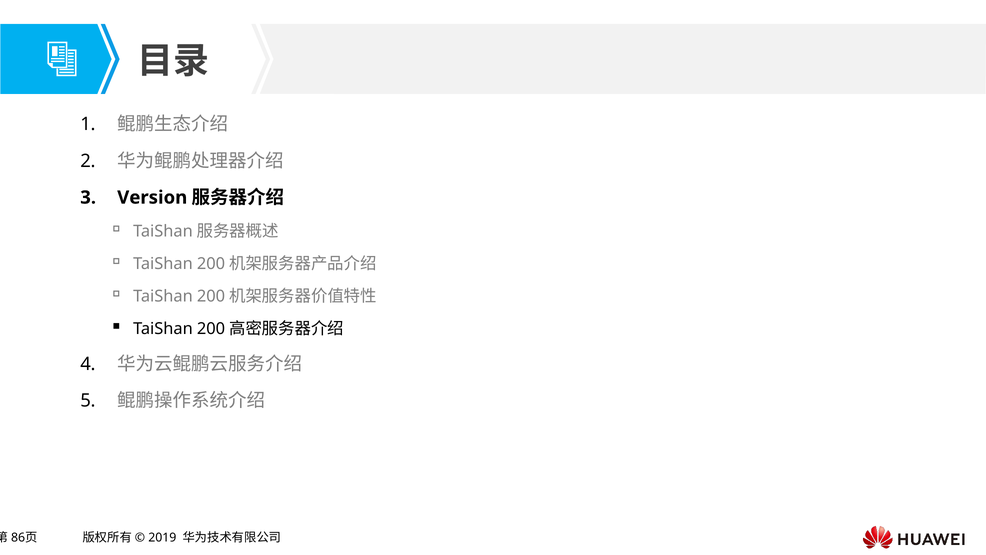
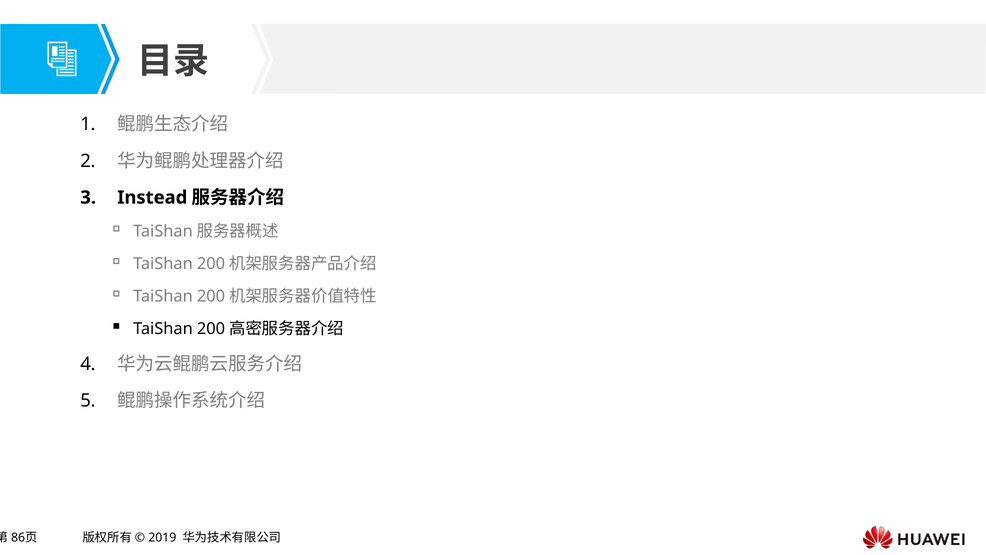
Version: Version -> Instead
